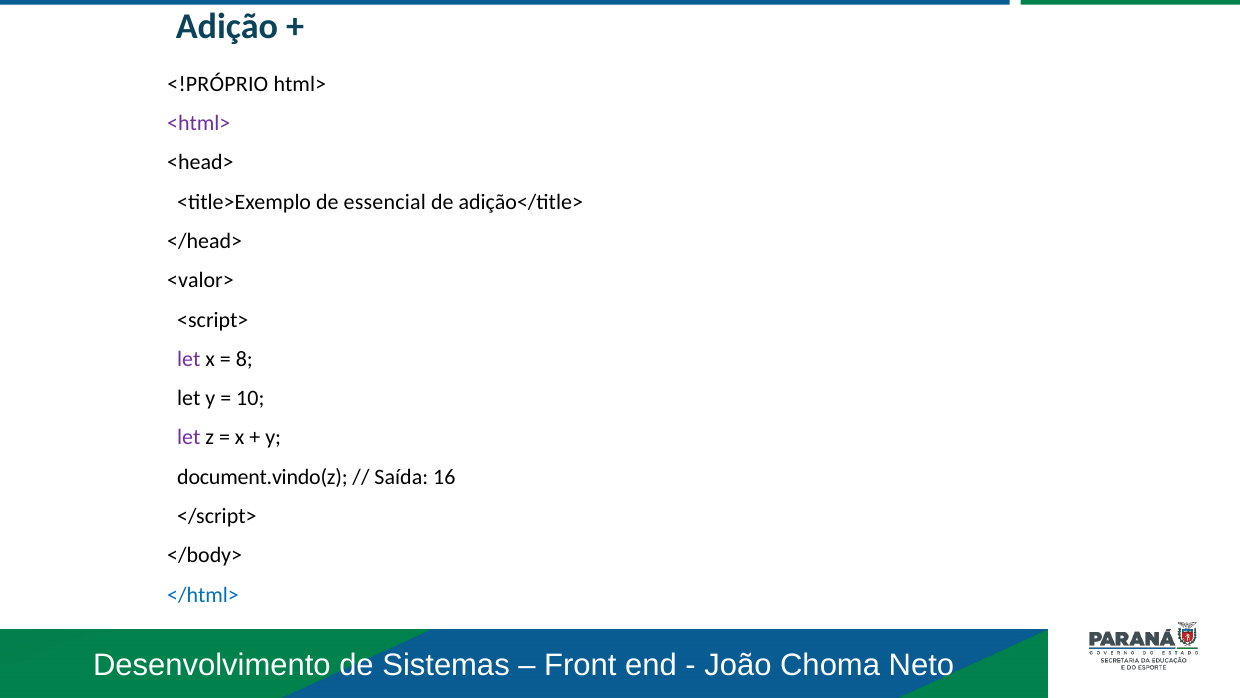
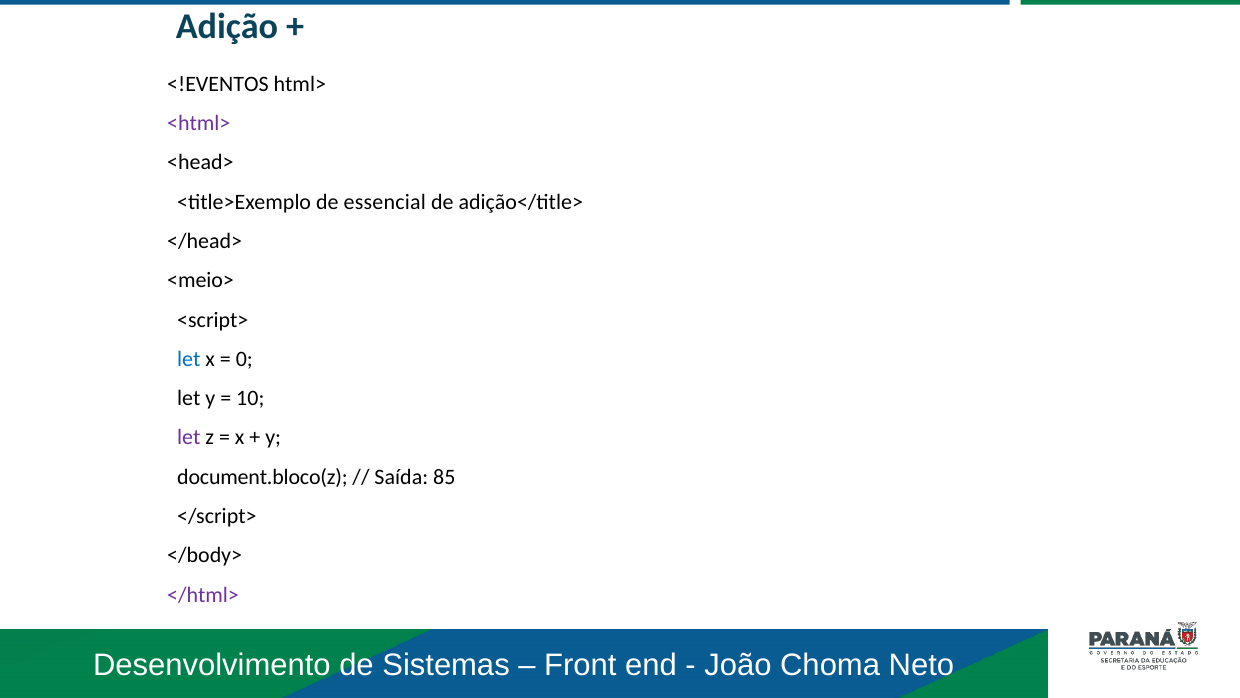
<!PRÓPRIO: <!PRÓPRIO -> <!EVENTOS
<valor>: <valor> -> <meio>
let at (189, 359) colour: purple -> blue
8: 8 -> 0
document.vindo(z: document.vindo(z -> document.bloco(z
16: 16 -> 85
</html> colour: blue -> purple
